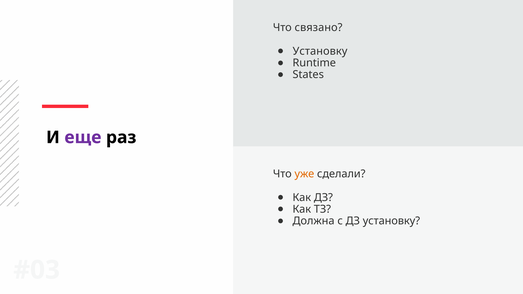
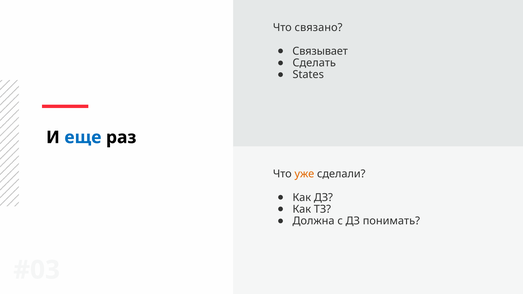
Установку at (320, 51): Установку -> Связывает
Runtime: Runtime -> Сделать
еще colour: purple -> blue
ДЗ установку: установку -> понимать
